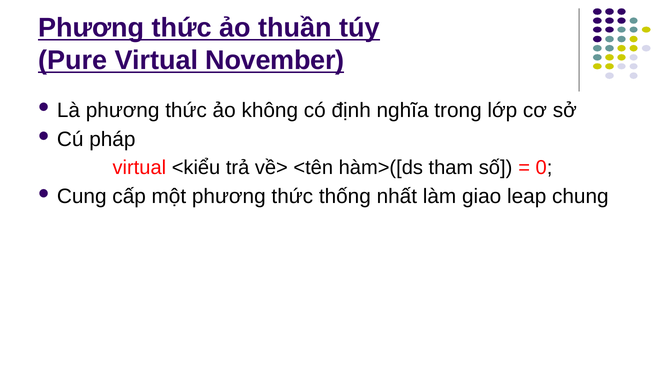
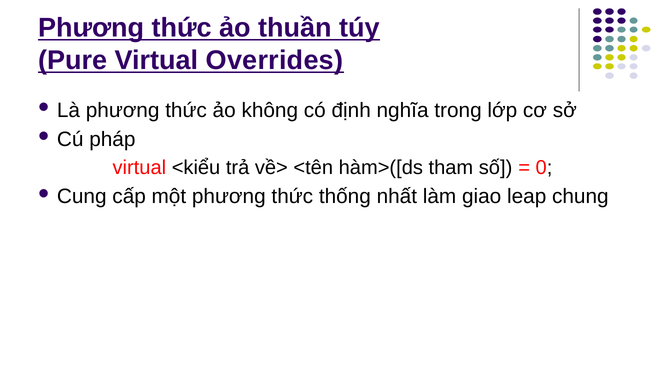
November: November -> Overrides
